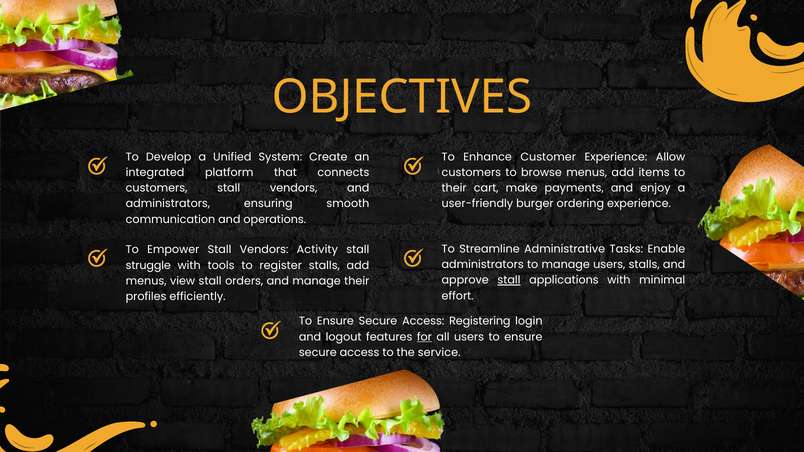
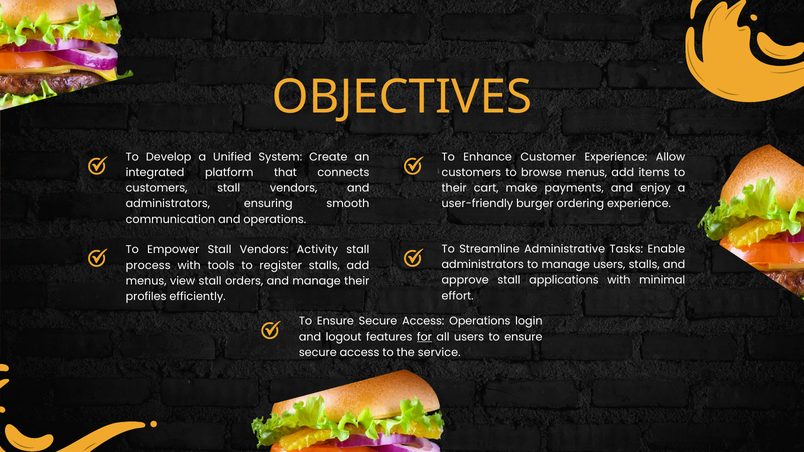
struggle: struggle -> process
stall at (509, 280) underline: present -> none
Access Registering: Registering -> Operations
